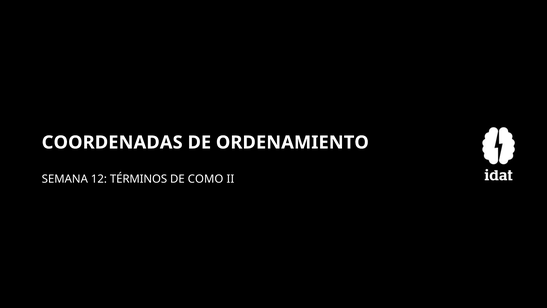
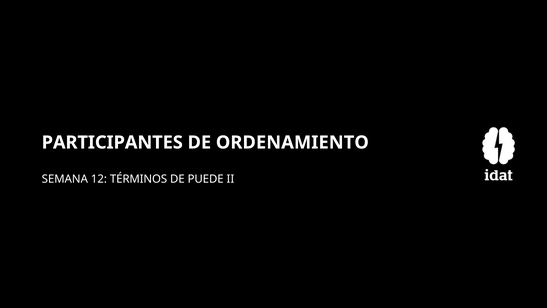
COORDENADAS: COORDENADAS -> PARTICIPANTES
COMO: COMO -> PUEDE
